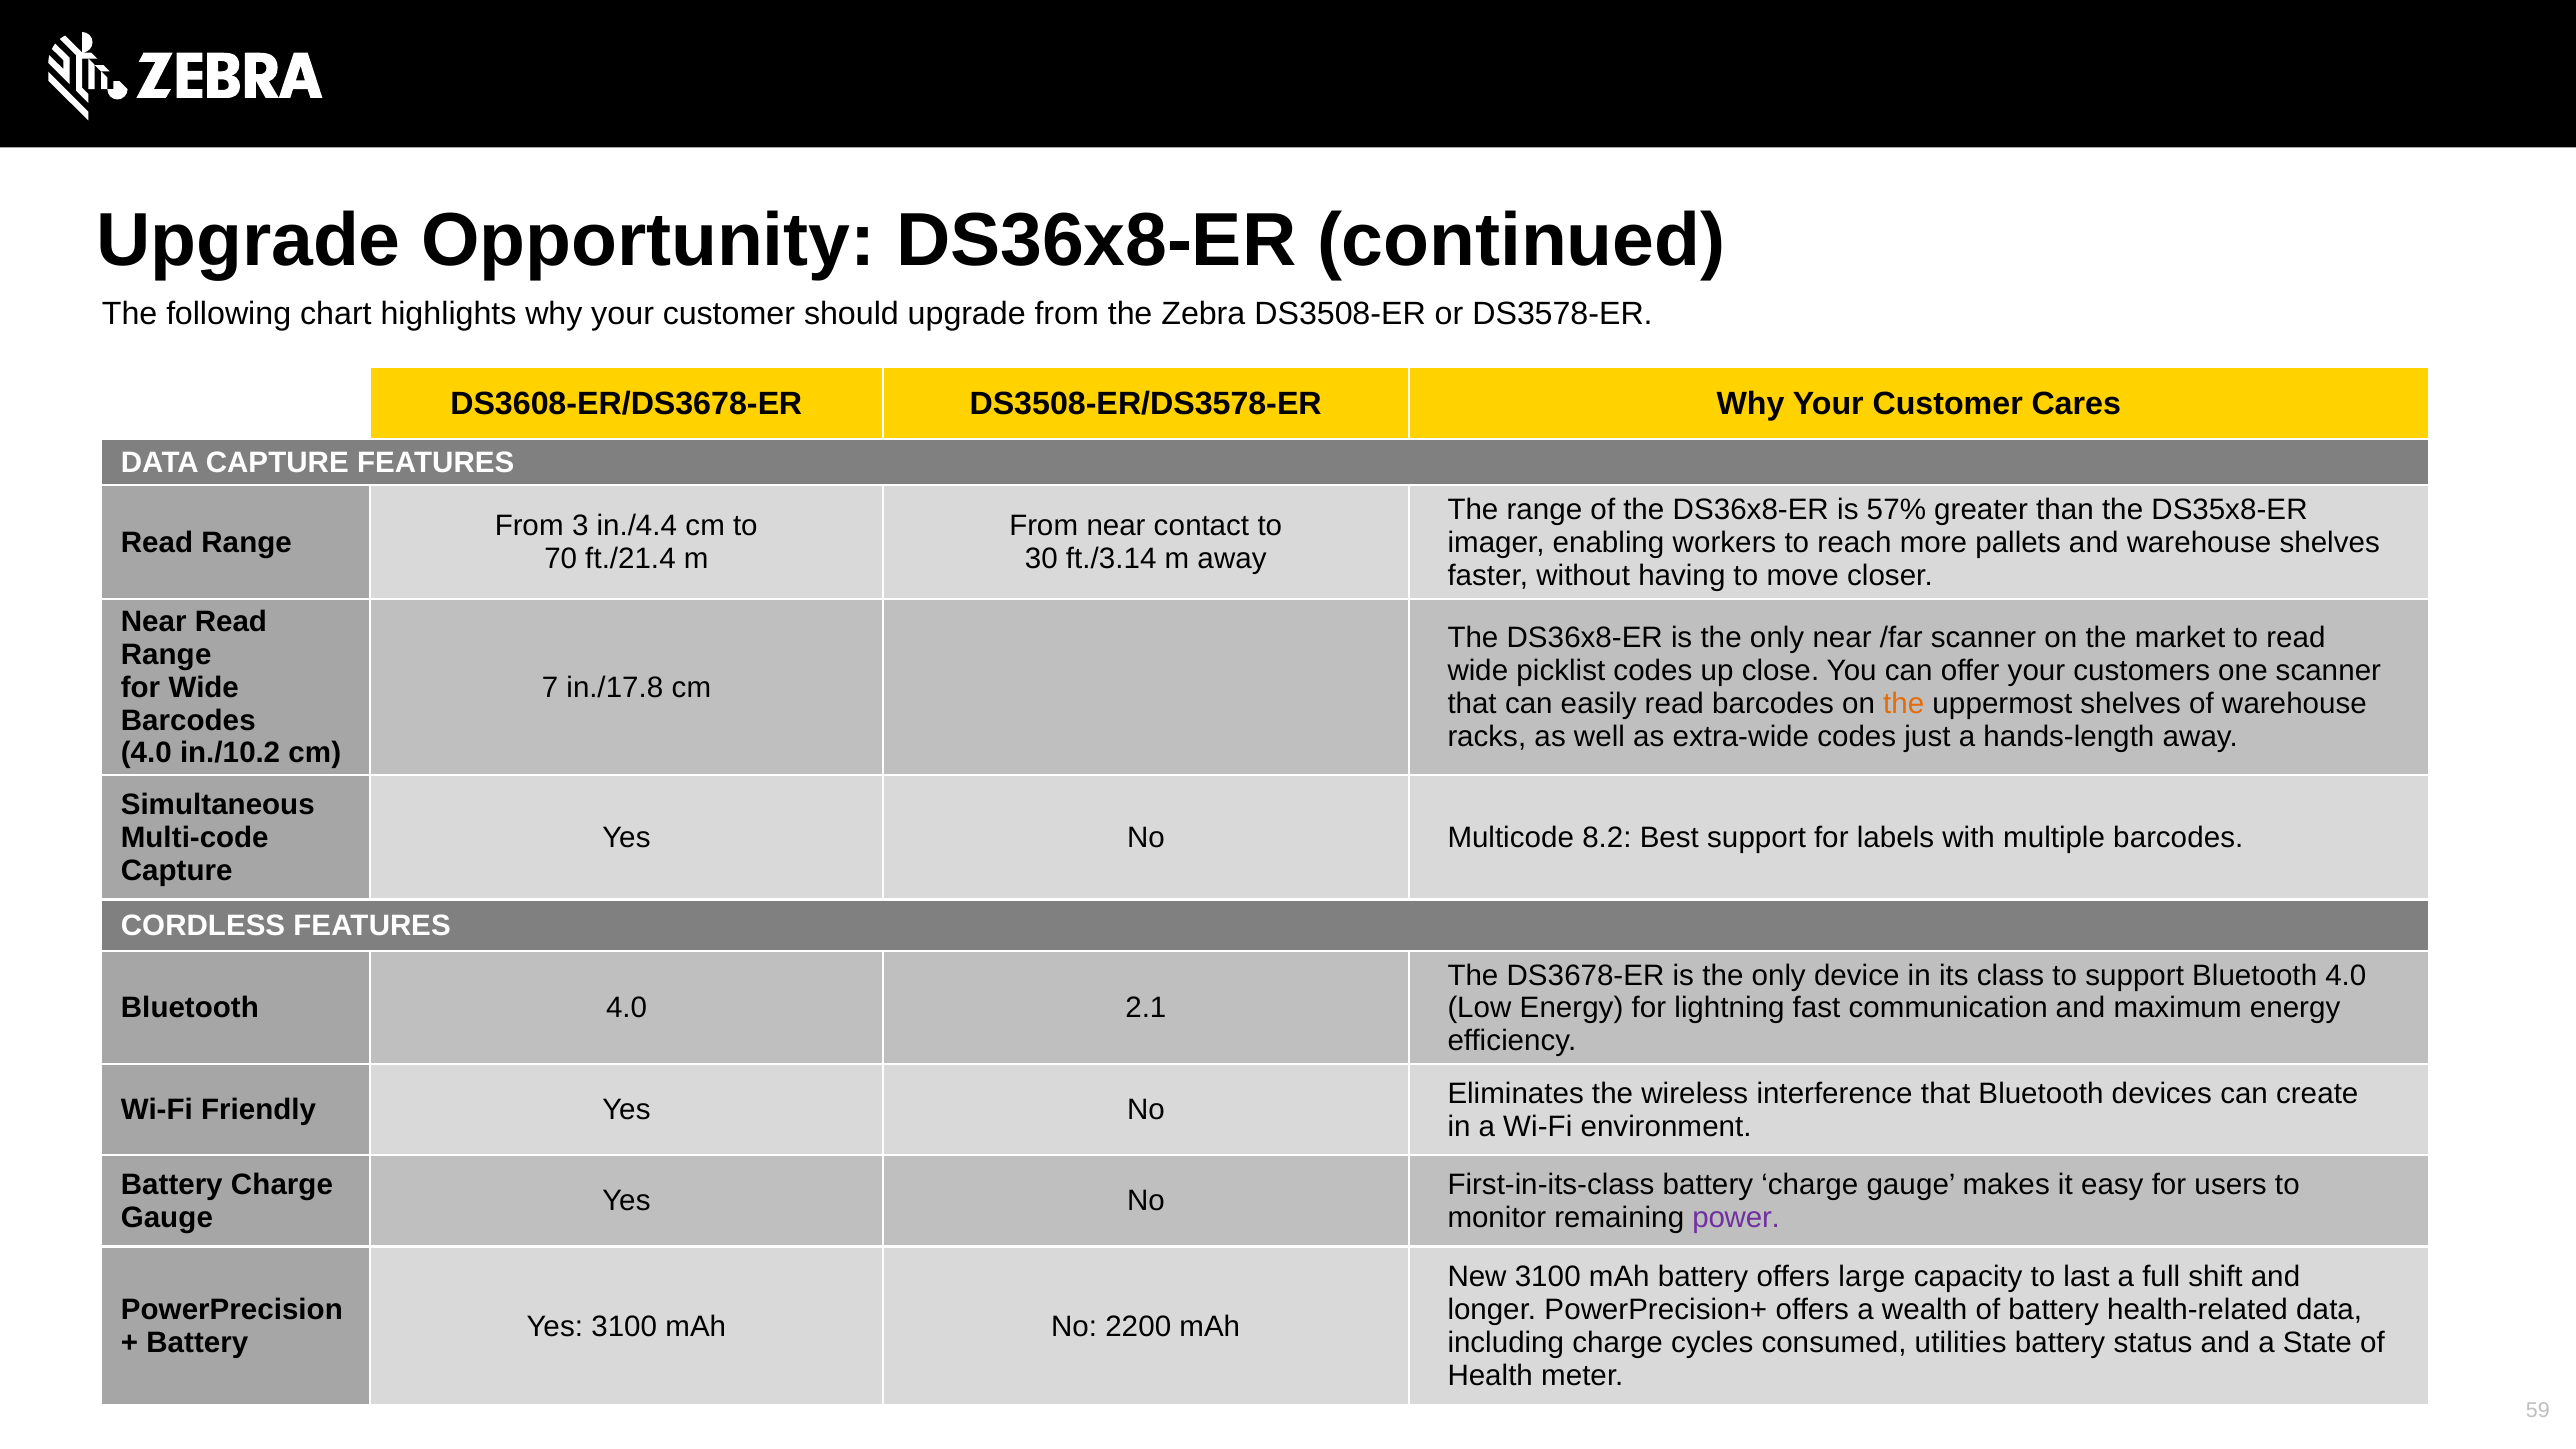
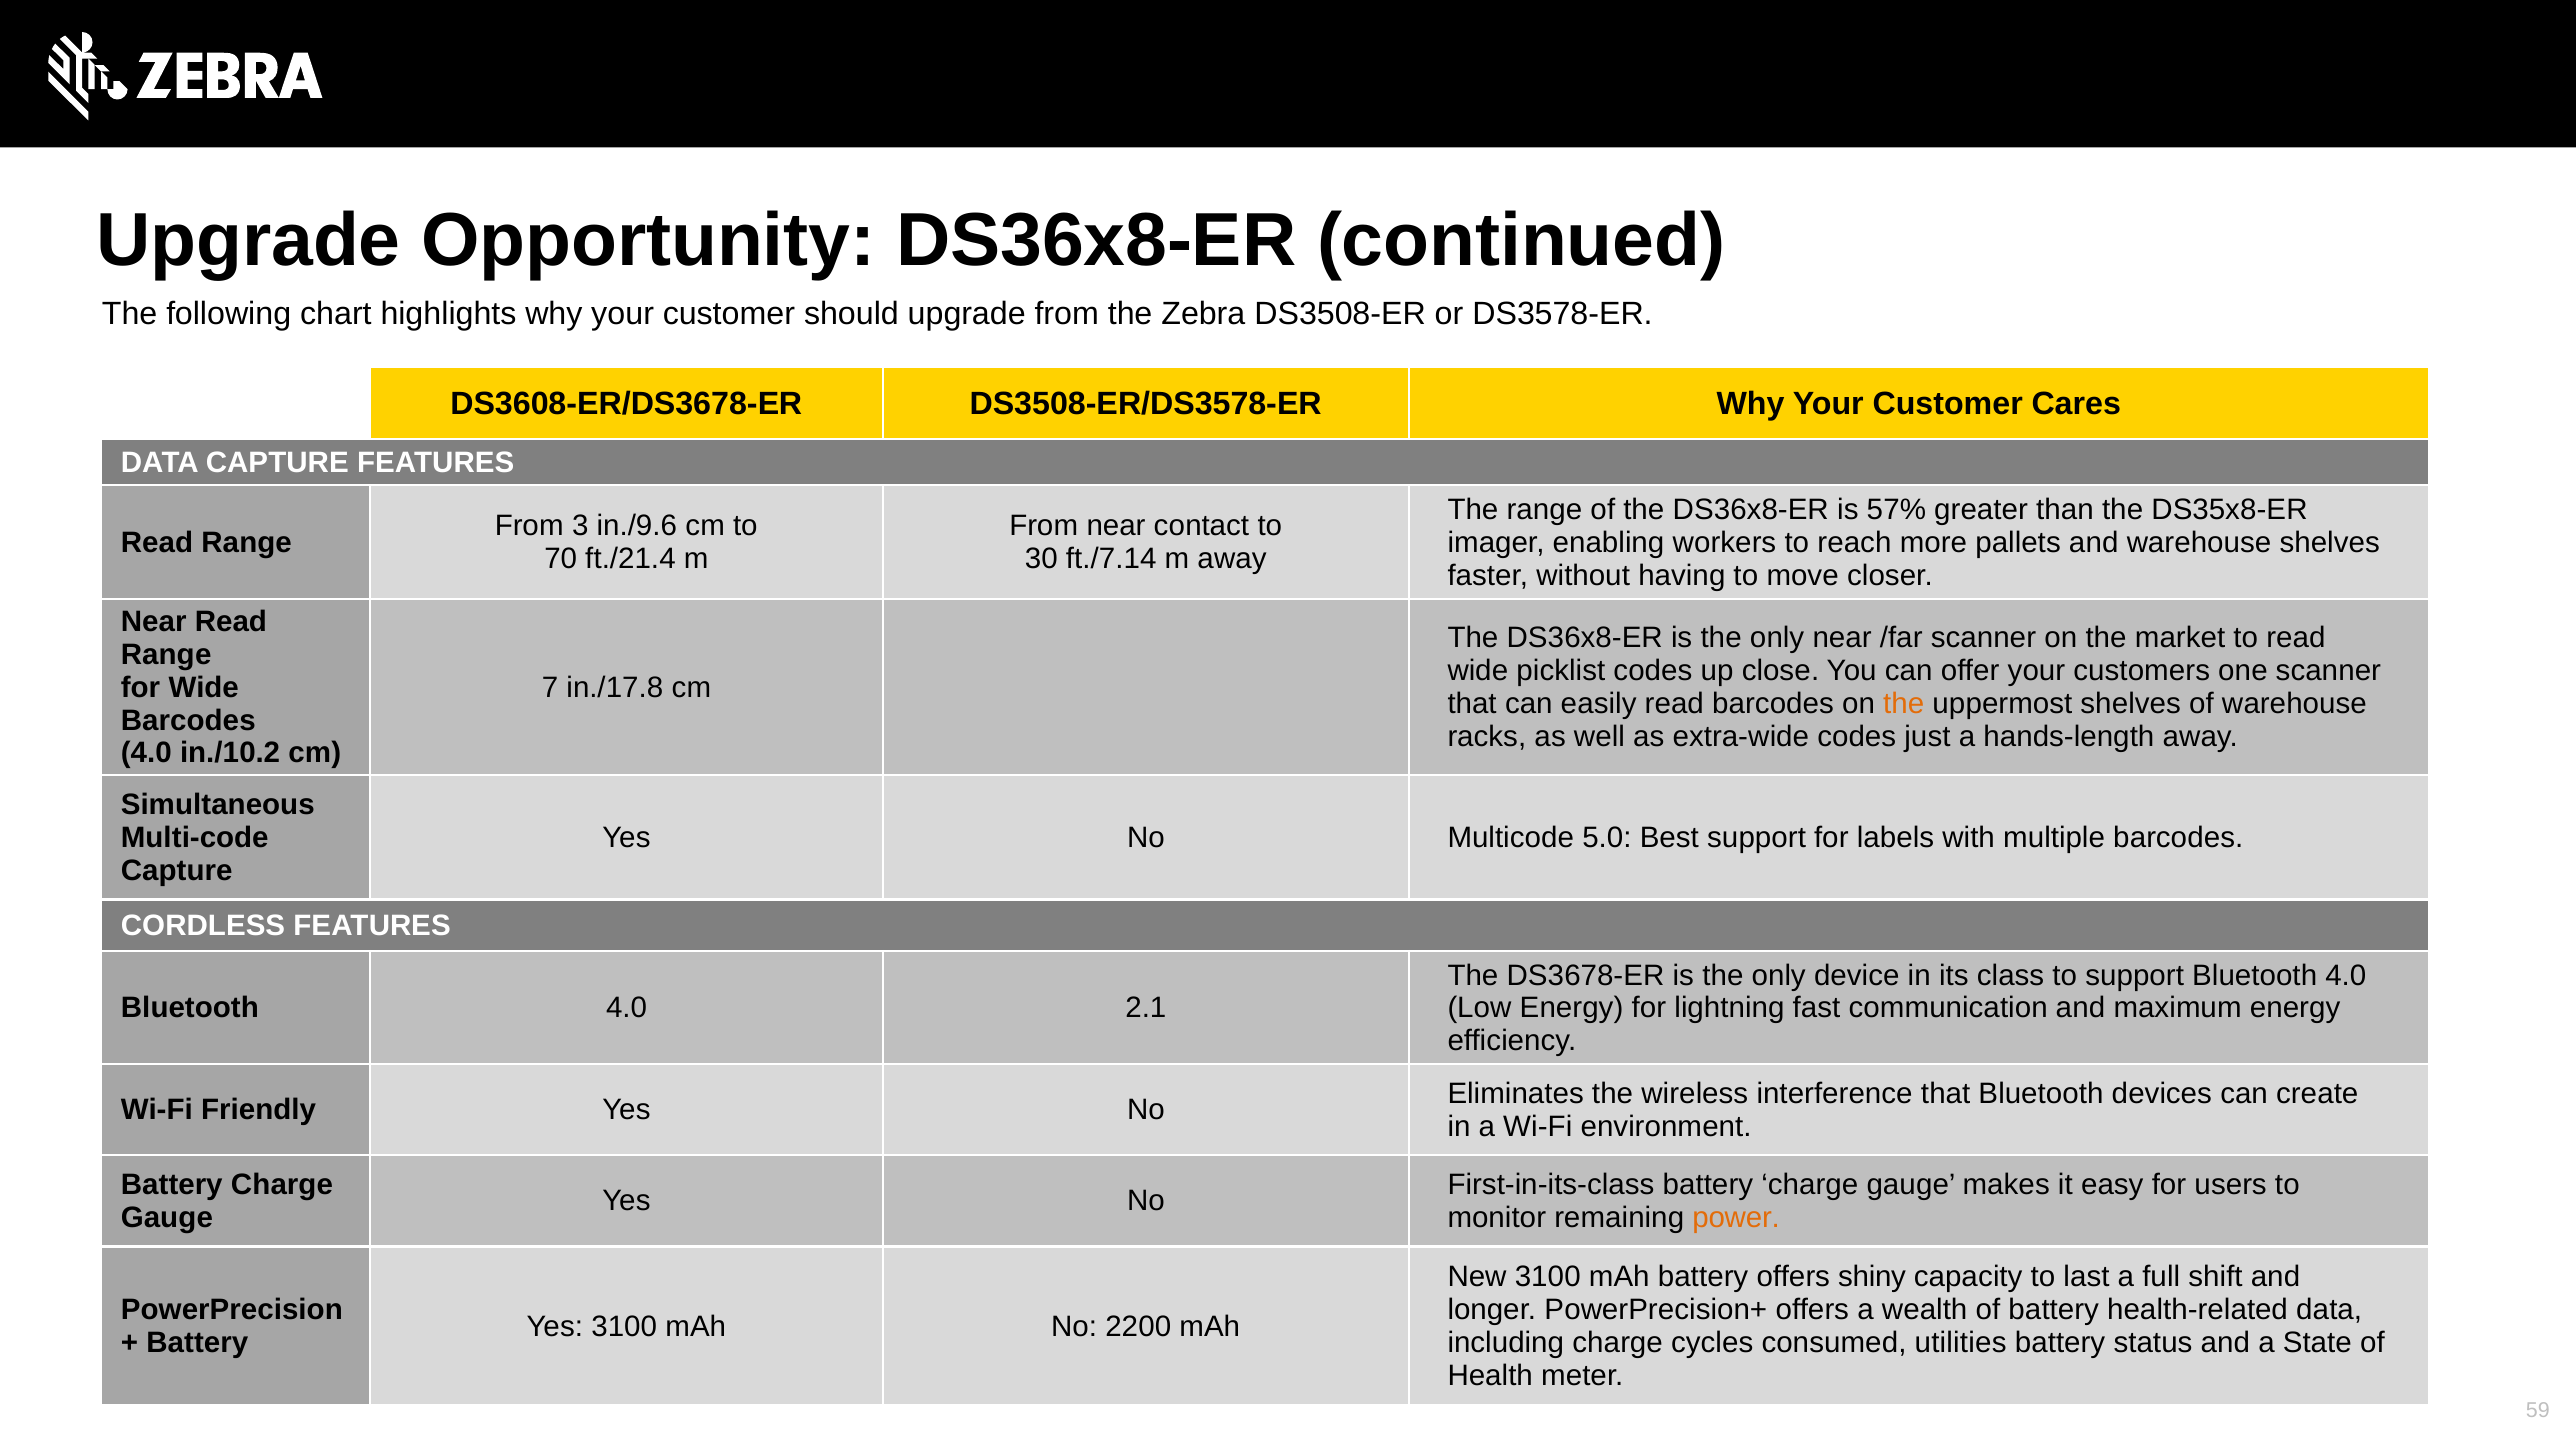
in./4.4: in./4.4 -> in./9.6
ft./3.14: ft./3.14 -> ft./7.14
8.2: 8.2 -> 5.0
power colour: purple -> orange
large: large -> shiny
